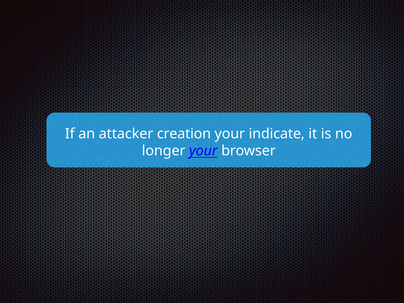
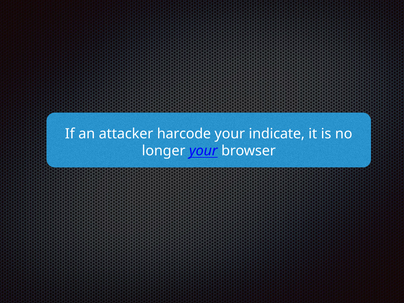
creation: creation -> harcode
